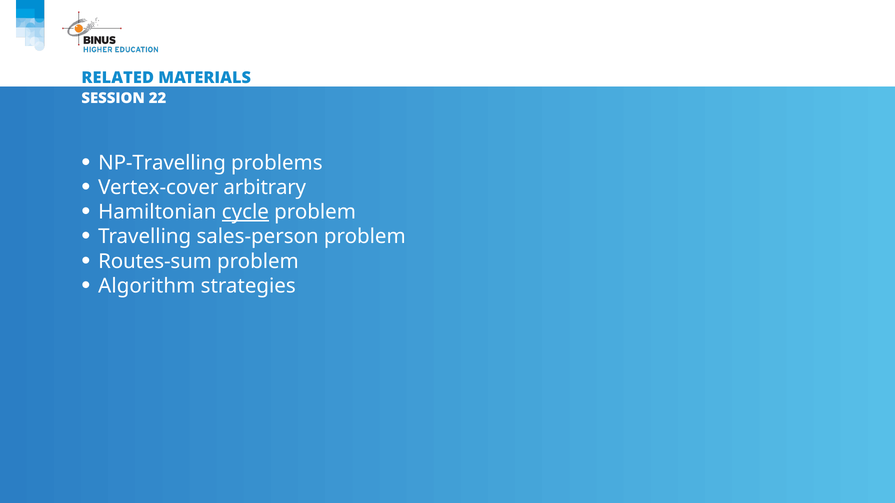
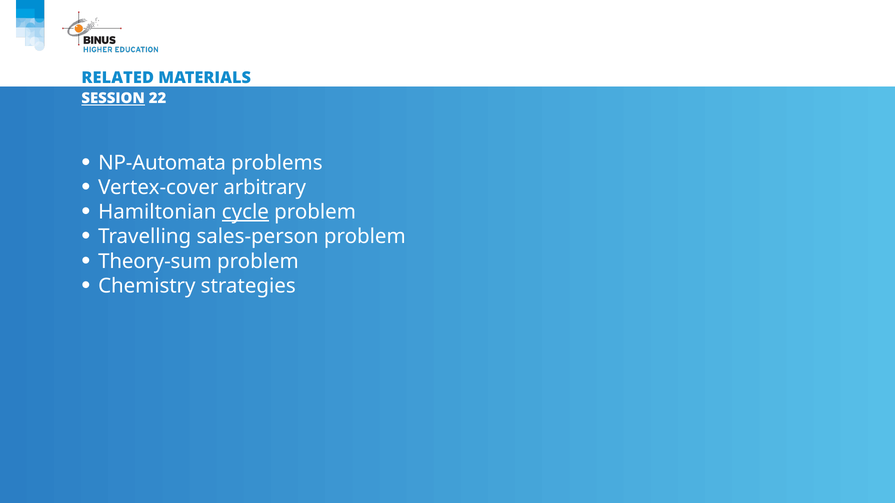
SESSION underline: none -> present
NP-Travelling: NP-Travelling -> NP-Automata
Routes-sum: Routes-sum -> Theory-sum
Algorithm: Algorithm -> Chemistry
